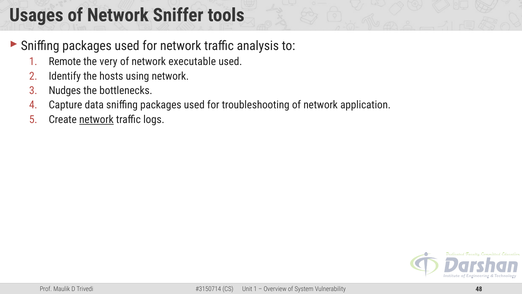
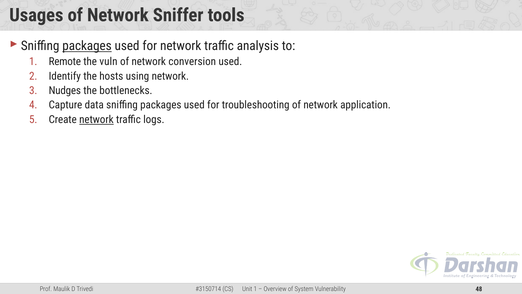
packages at (87, 46) underline: none -> present
very: very -> vuln
executable: executable -> conversion
